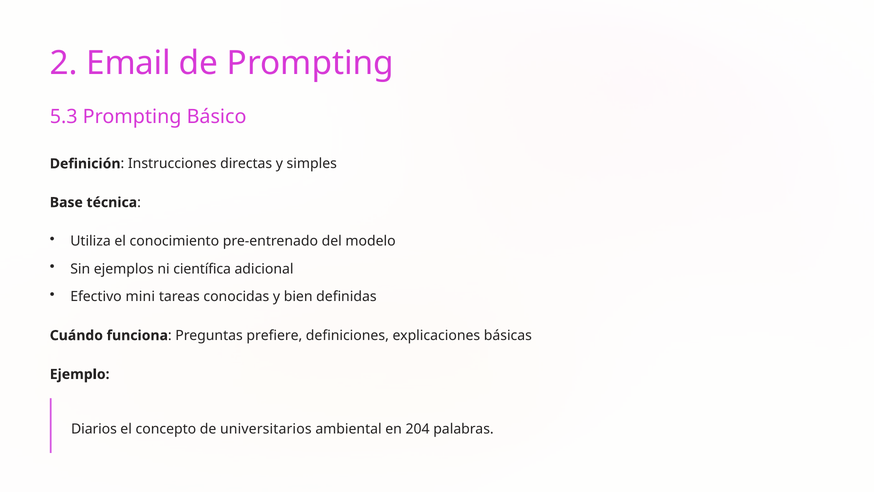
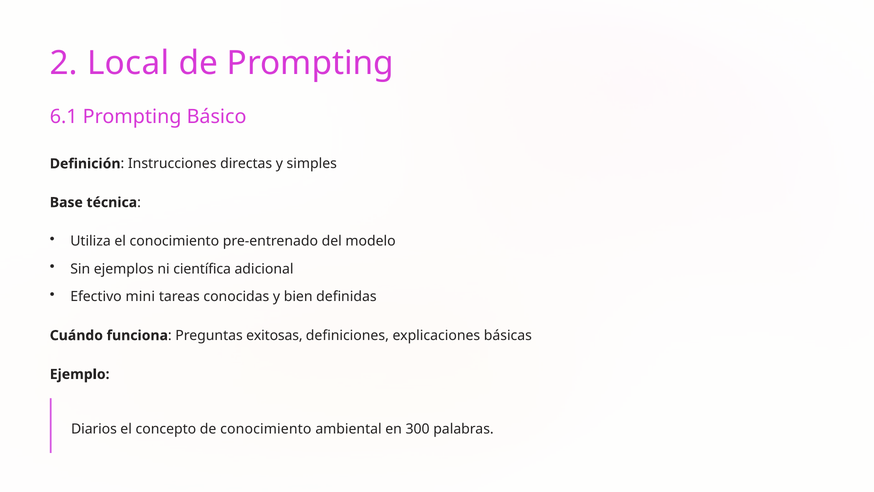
Email: Email -> Local
5.3: 5.3 -> 6.1
prefiere: prefiere -> exitosas
de universitarios: universitarios -> conocimiento
204: 204 -> 300
